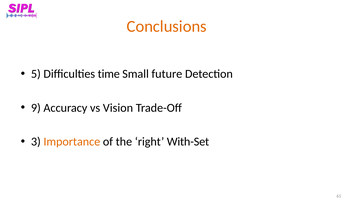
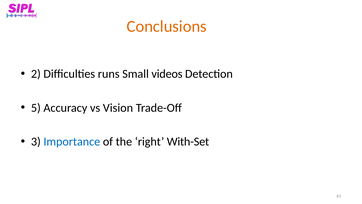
5: 5 -> 2
time: time -> runs
future: future -> videos
9: 9 -> 5
Importance colour: orange -> blue
